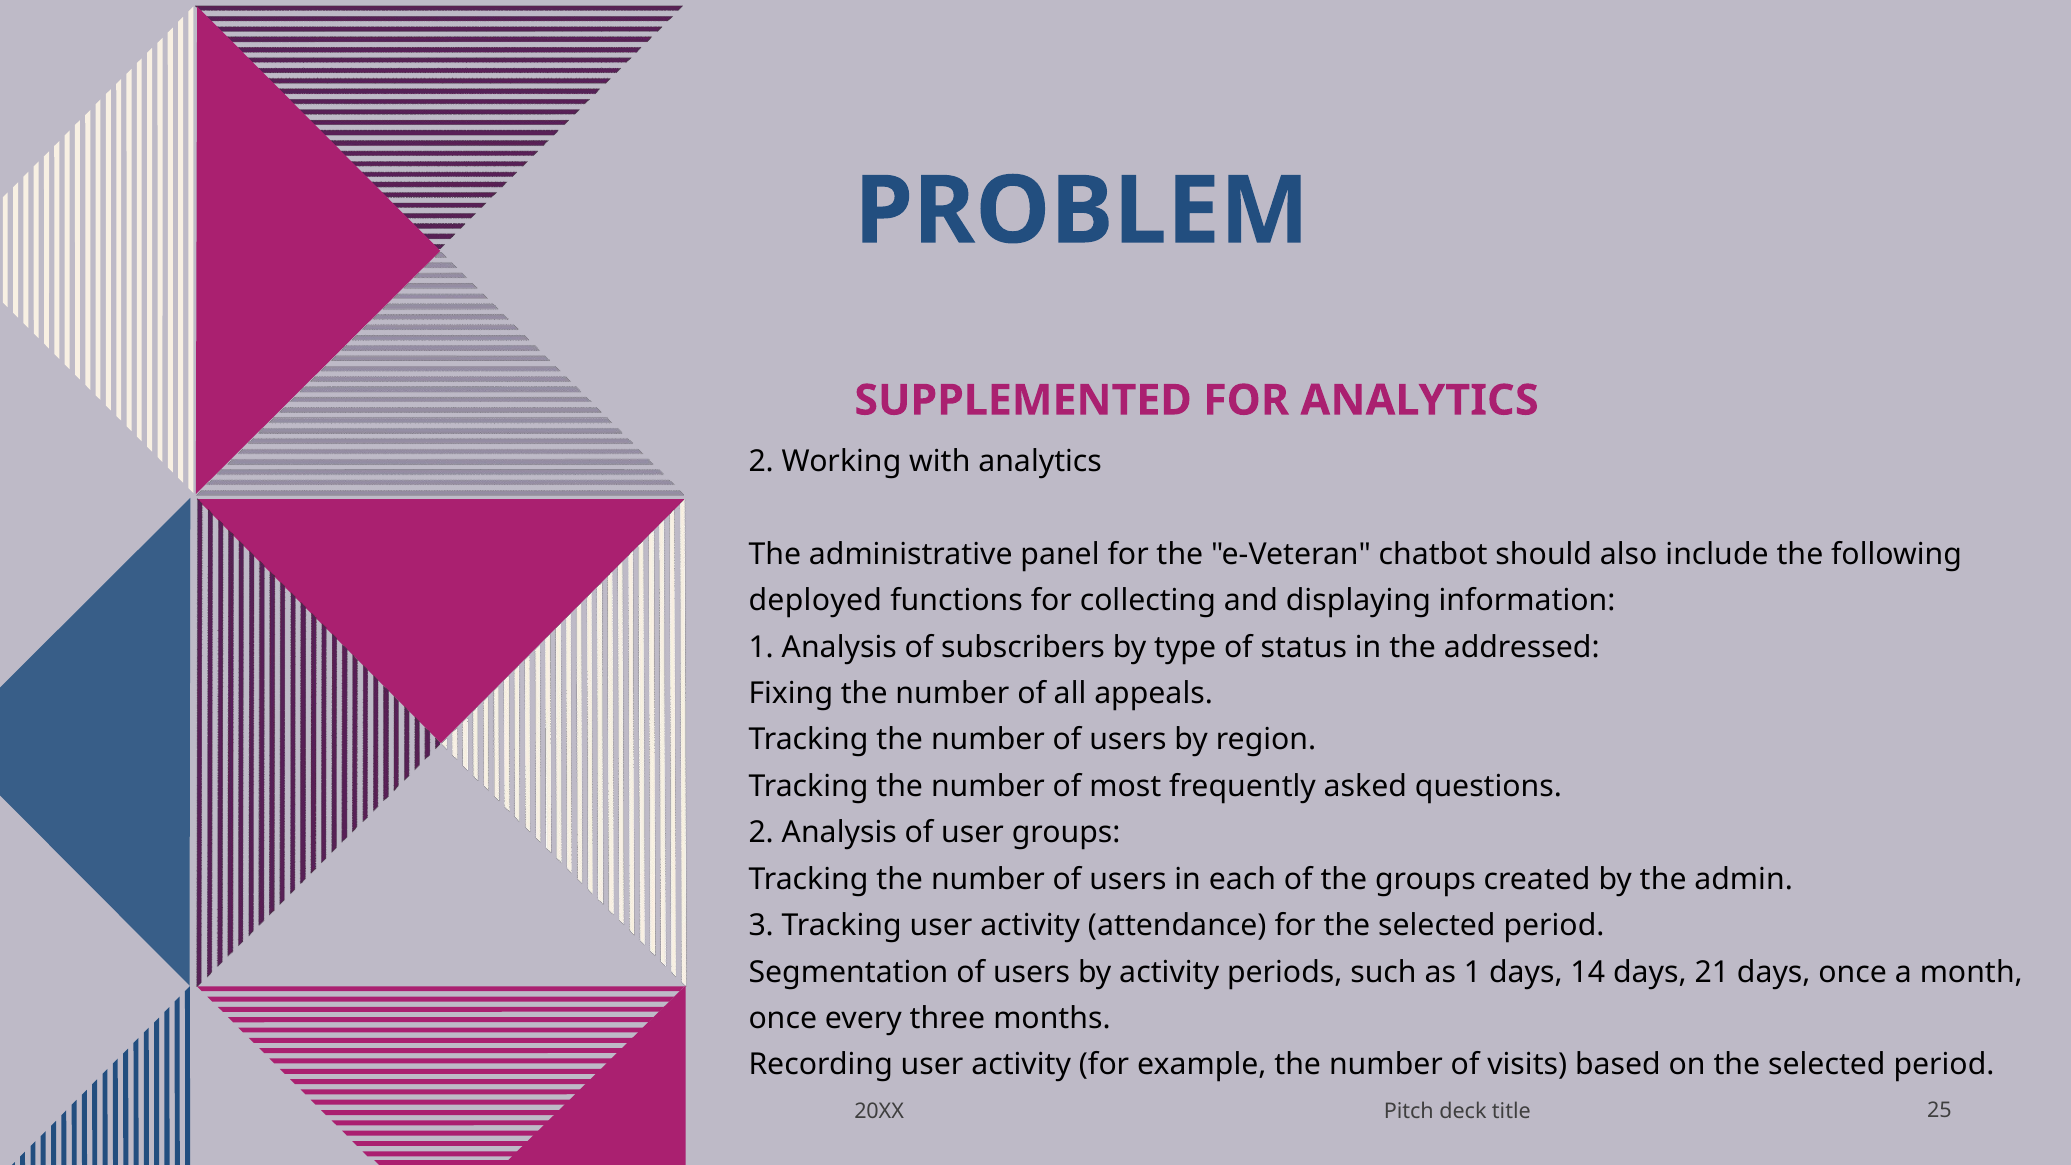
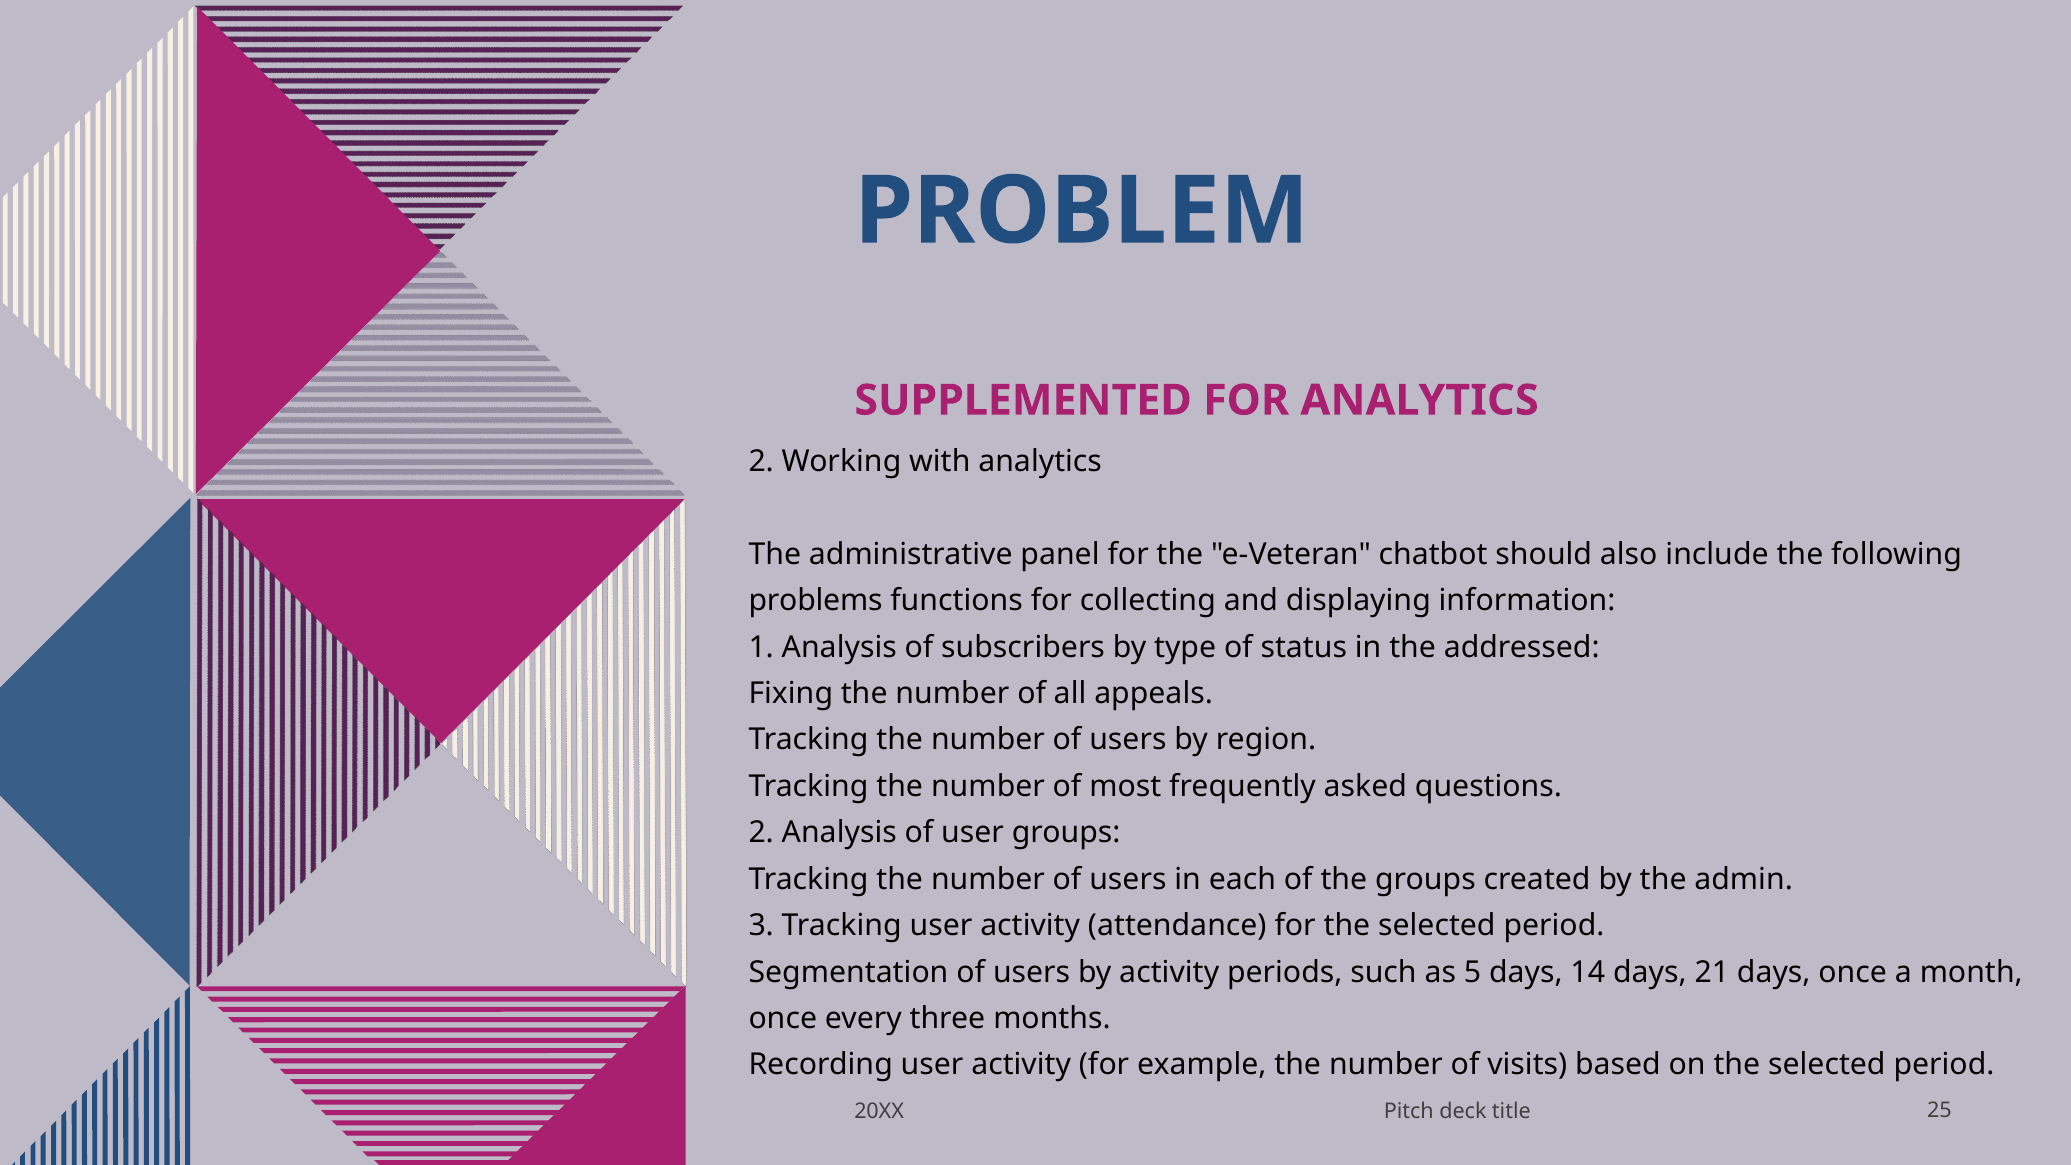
deployed: deployed -> problems
as 1: 1 -> 5
